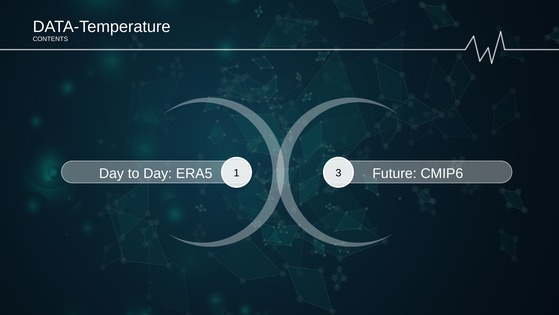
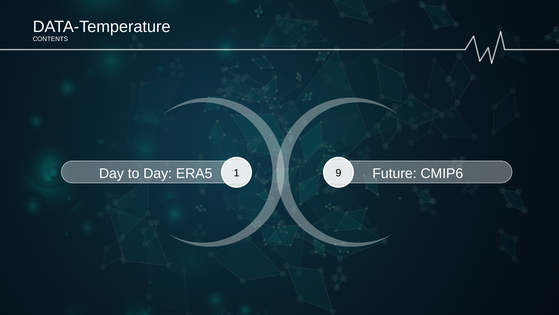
3: 3 -> 9
